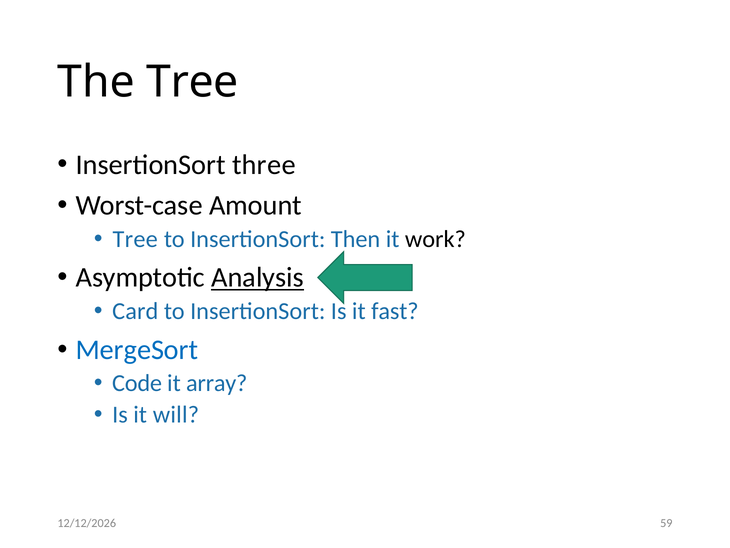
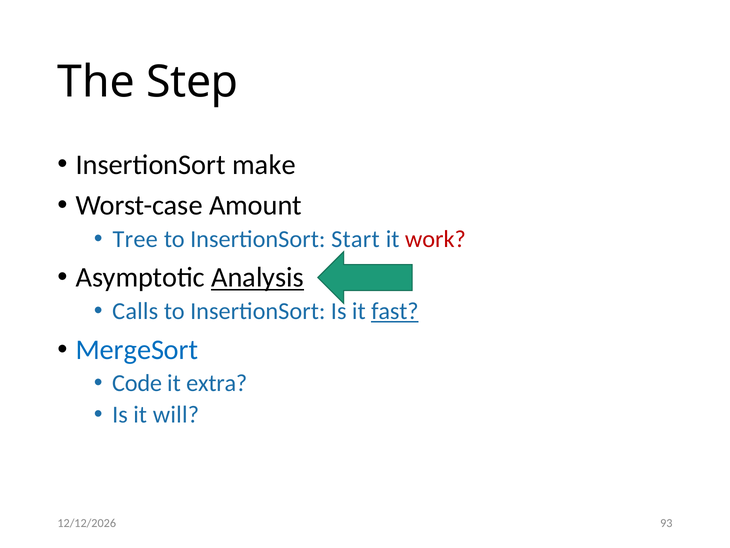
The Tree: Tree -> Step
three: three -> make
Then: Then -> Start
work colour: black -> red
Card: Card -> Calls
fast underline: none -> present
array: array -> extra
59: 59 -> 93
